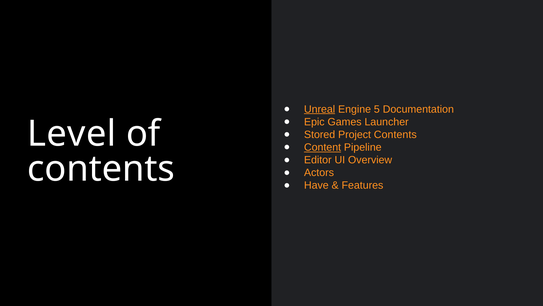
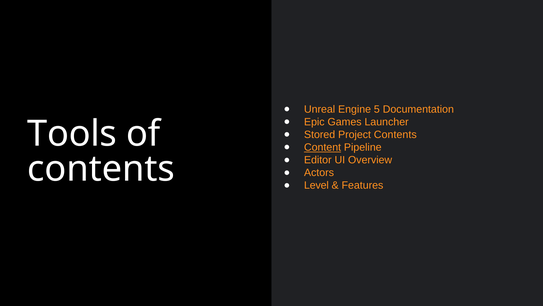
Unreal underline: present -> none
Level: Level -> Tools
Have: Have -> Level
